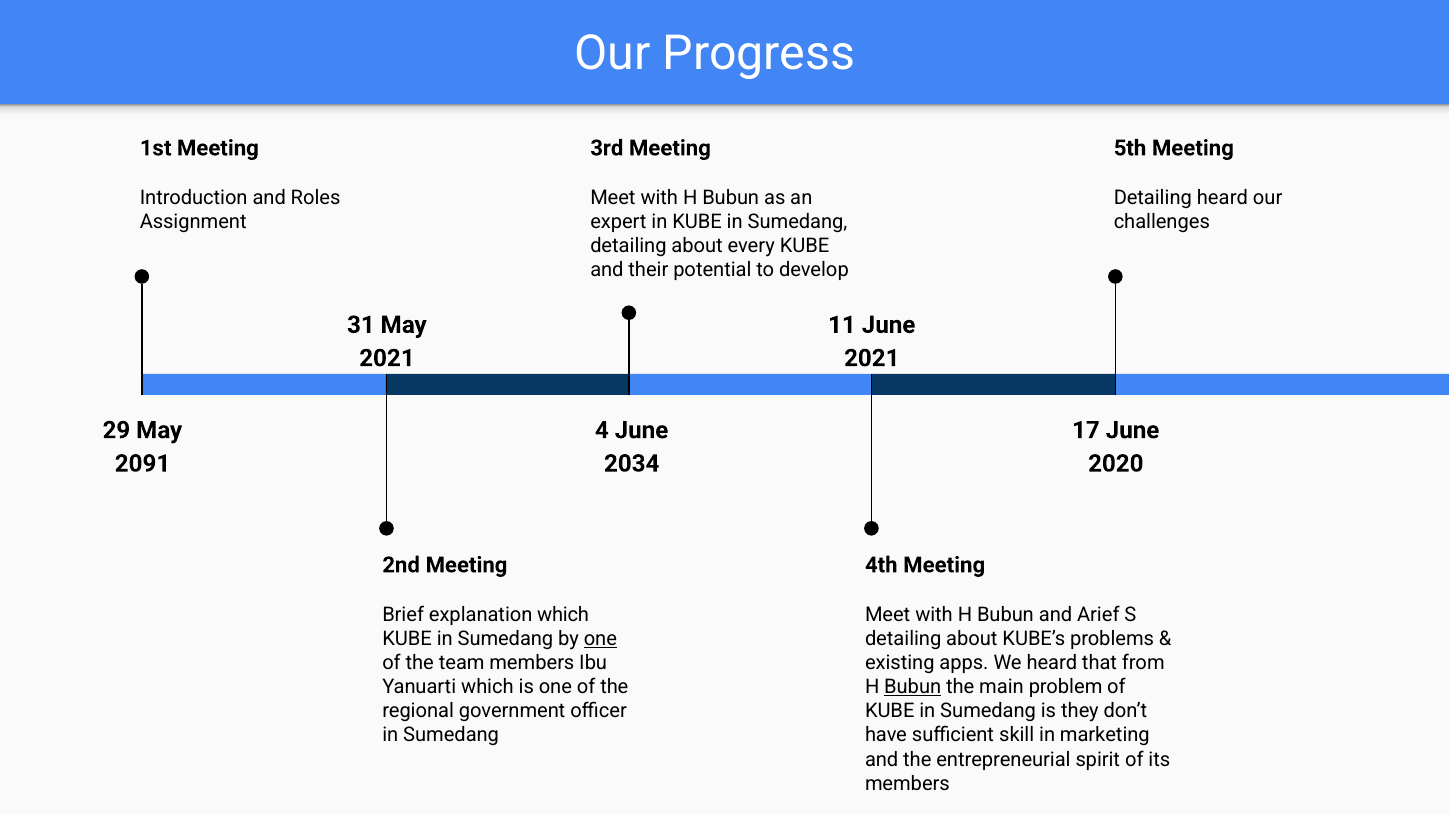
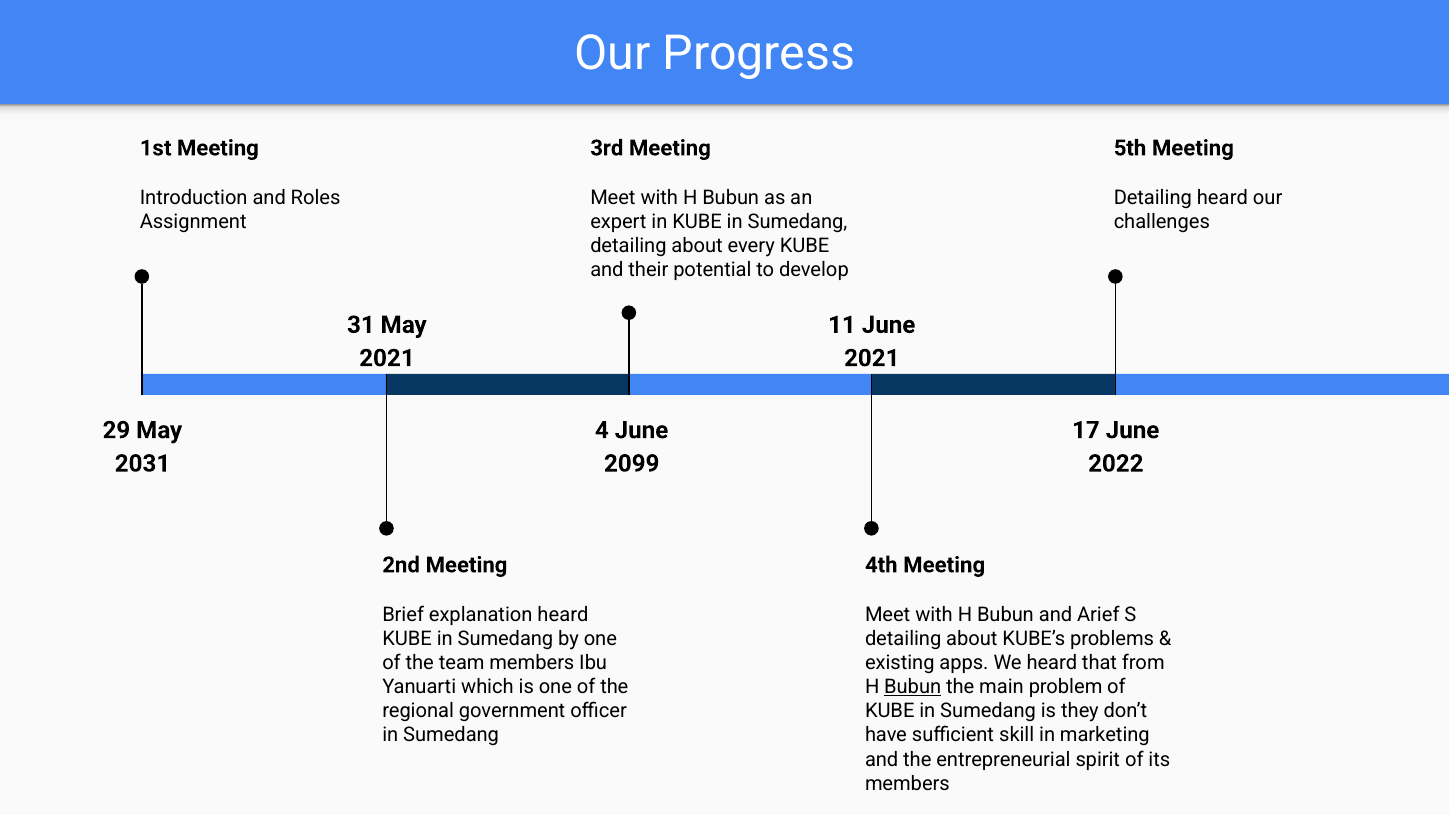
2091: 2091 -> 2031
2034: 2034 -> 2099
2020: 2020 -> 2022
explanation which: which -> heard
one at (600, 639) underline: present -> none
